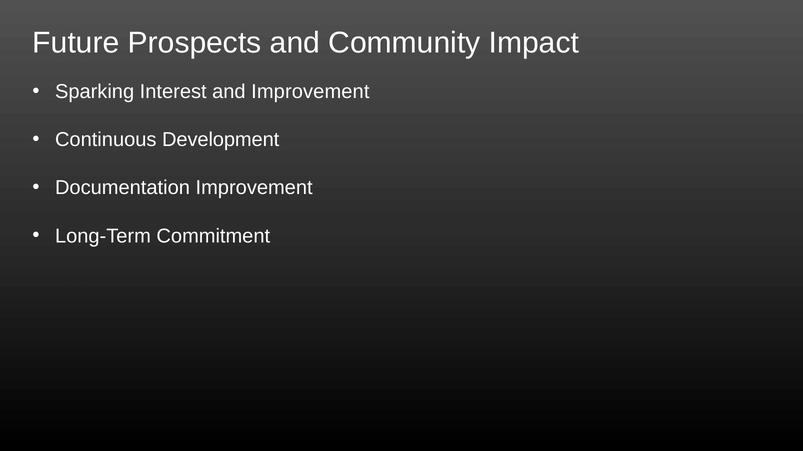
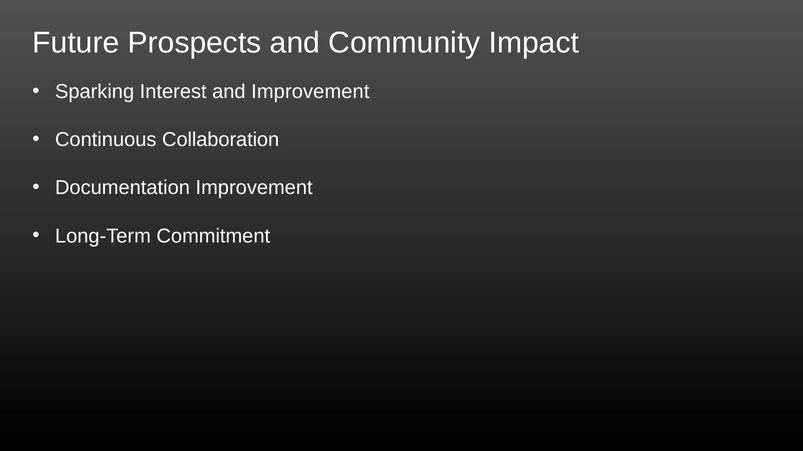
Development: Development -> Collaboration
